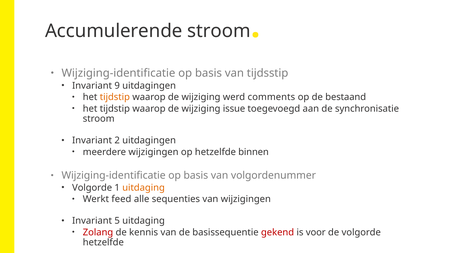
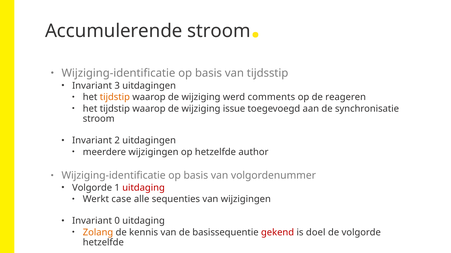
9: 9 -> 3
bestaand: bestaand -> reageren
binnen: binnen -> author
uitdaging at (144, 188) colour: orange -> red
feed: feed -> case
5: 5 -> 0
Zolang colour: red -> orange
voor: voor -> doel
